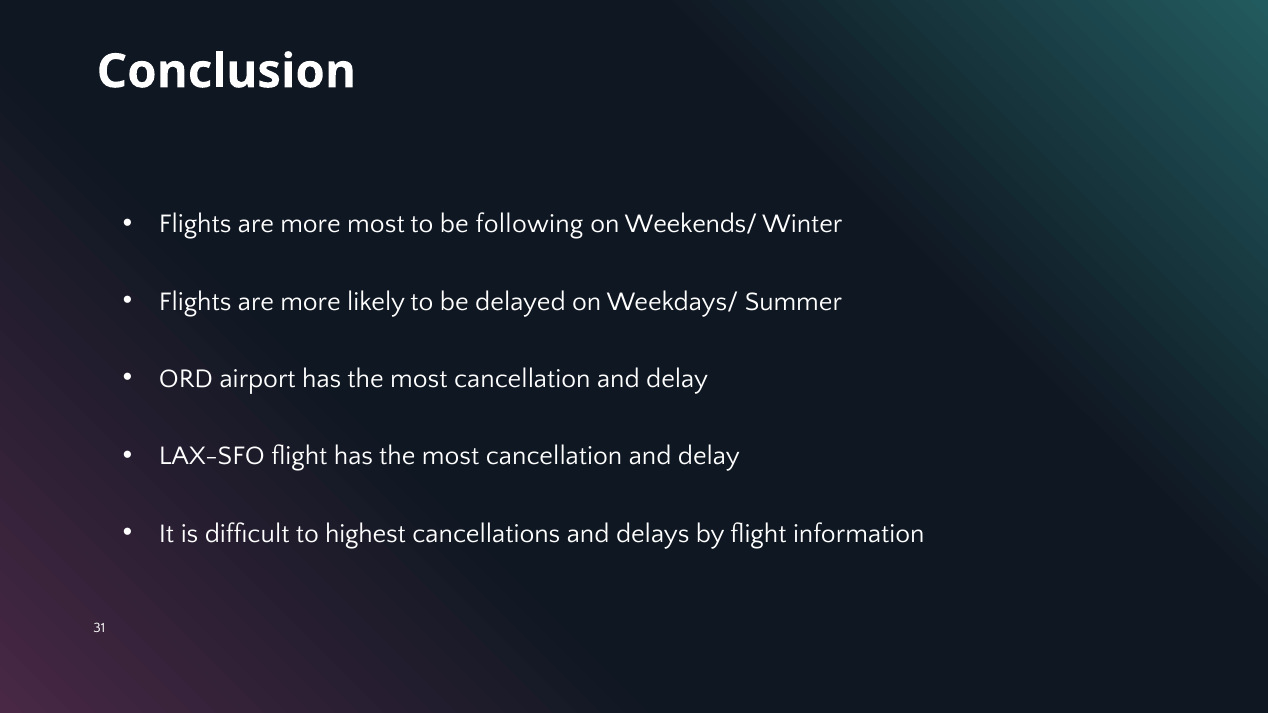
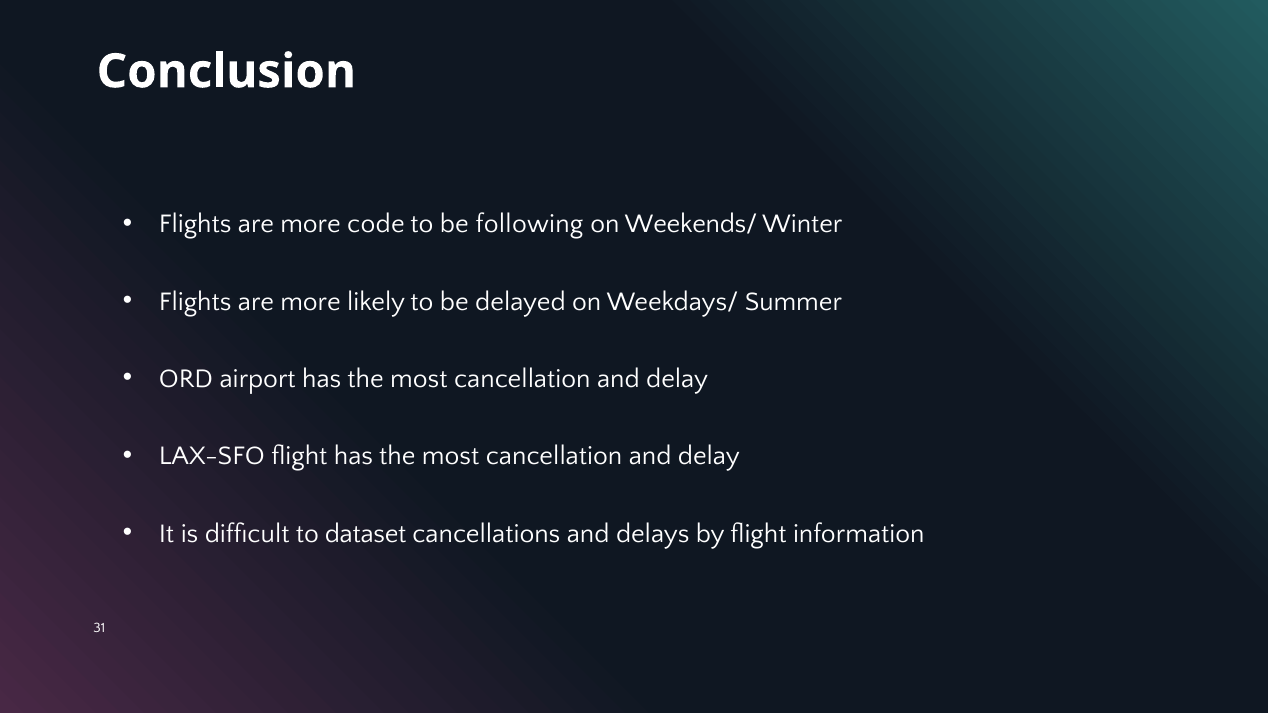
more most: most -> code
highest: highest -> dataset
